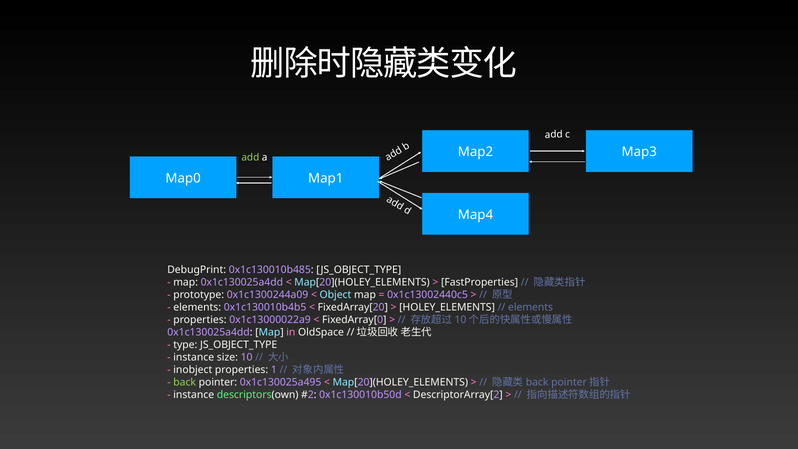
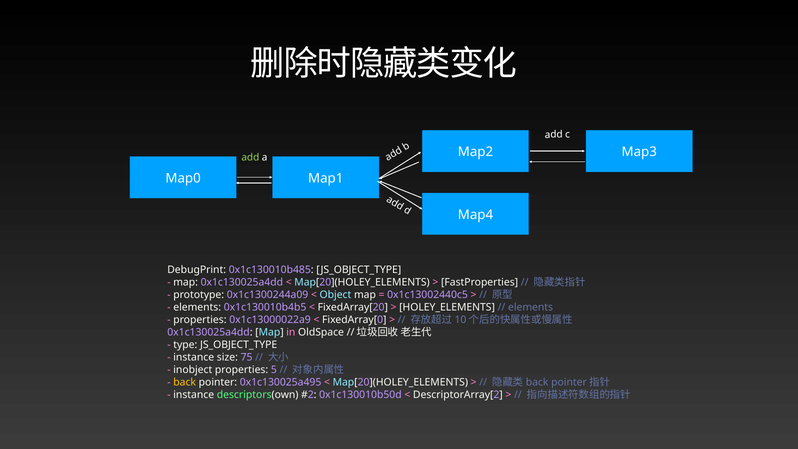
size 10: 10 -> 75
1: 1 -> 5
back at (185, 382) colour: light green -> yellow
